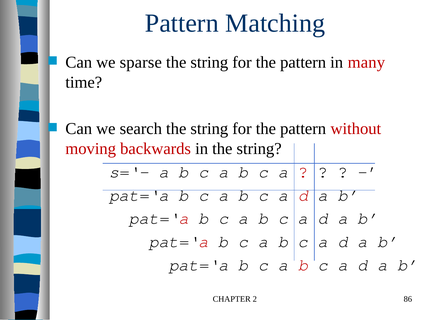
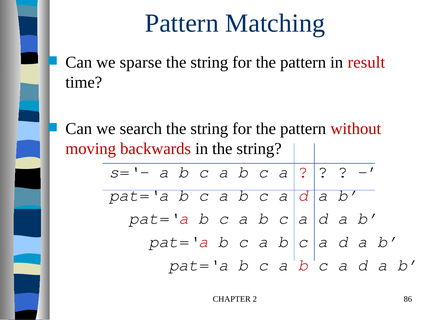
many: many -> result
